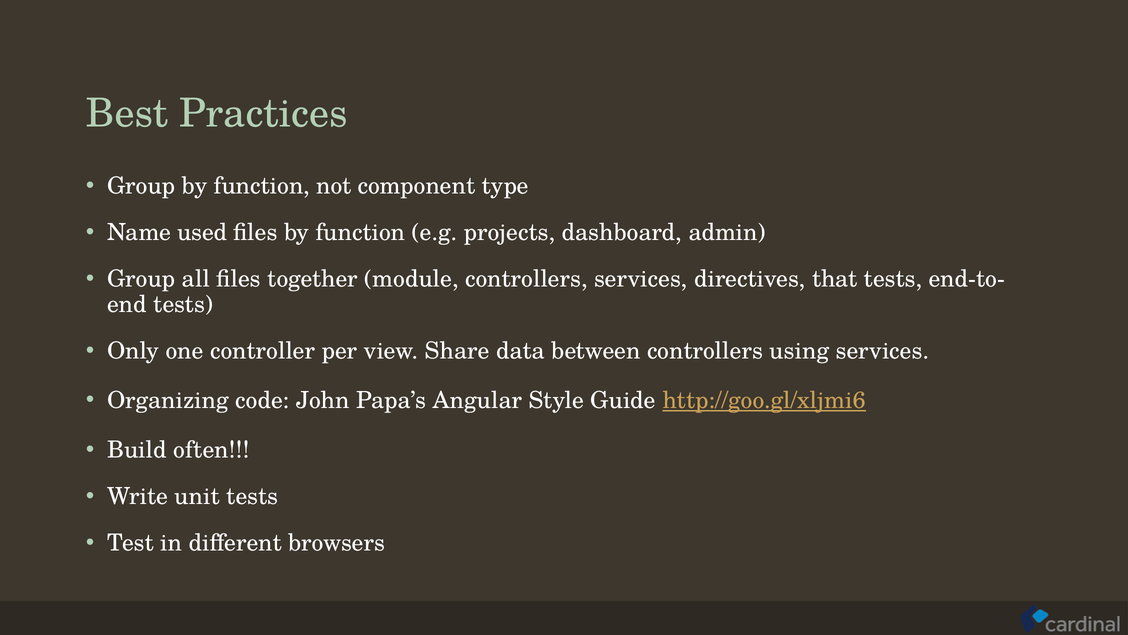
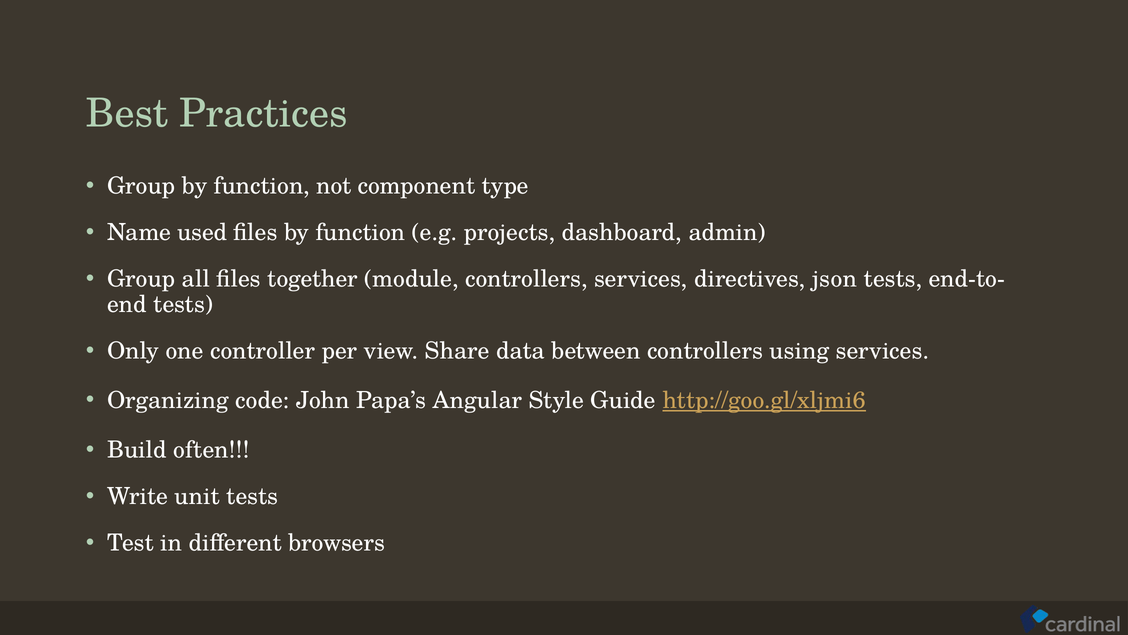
that: that -> json
